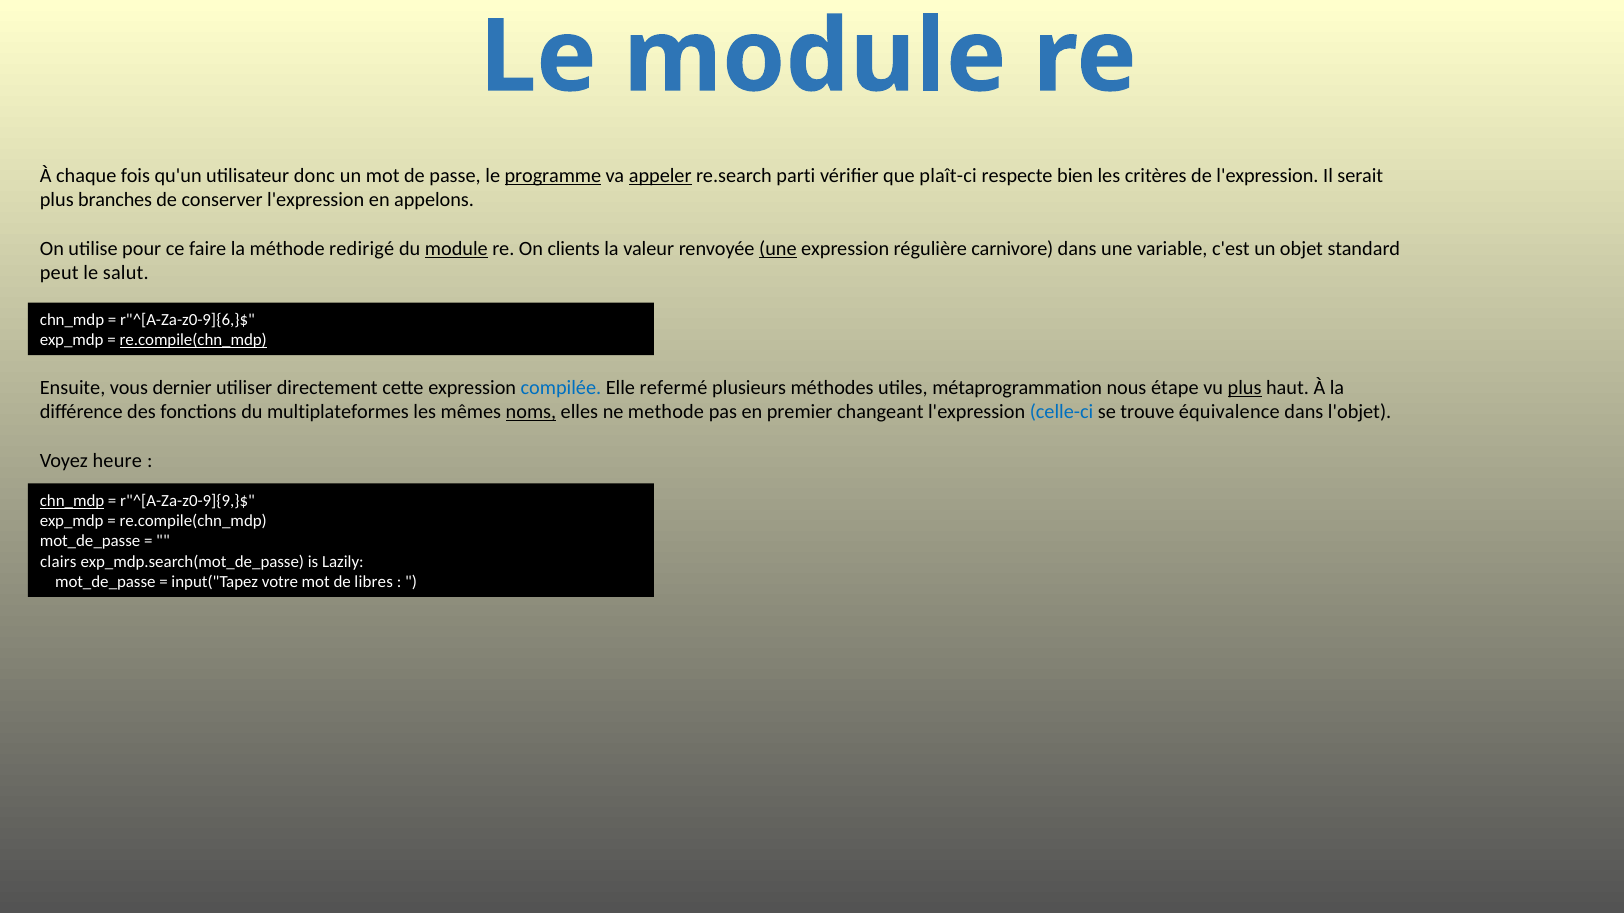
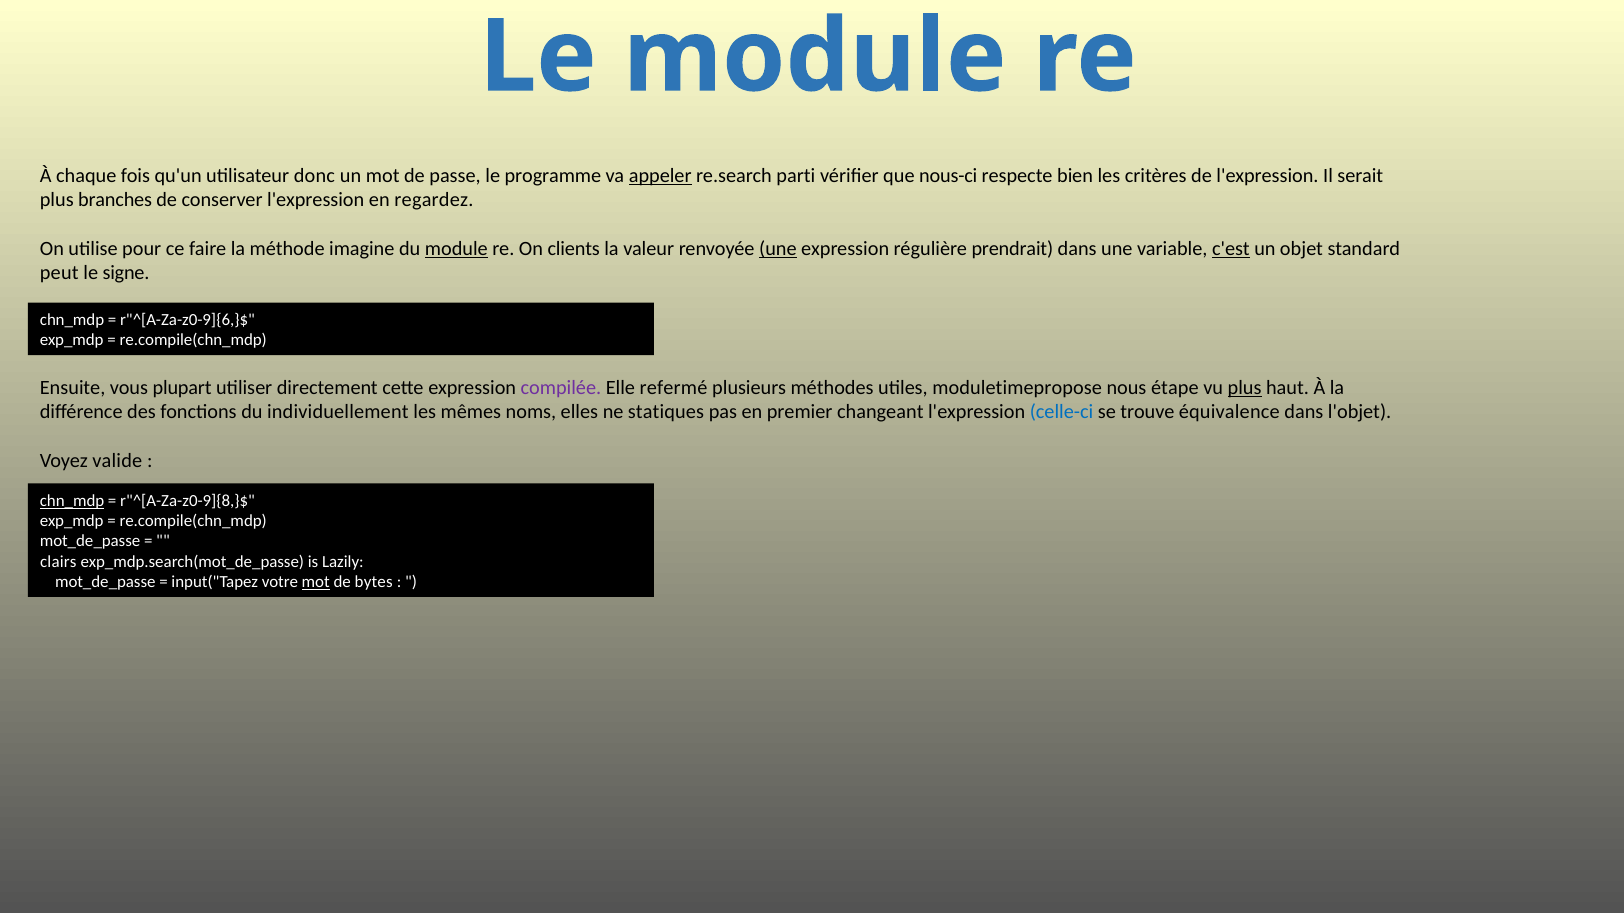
programme underline: present -> none
plaît-ci: plaît-ci -> nous-ci
appelons: appelons -> regardez
redirigé: redirigé -> imagine
carnivore: carnivore -> prendrait
c'est underline: none -> present
salut: salut -> signe
re.compile(chn_mdp at (193, 340) underline: present -> none
dernier: dernier -> plupart
compilée colour: blue -> purple
métaprogrammation: métaprogrammation -> moduletimepropose
multiplateformes: multiplateformes -> individuellement
noms underline: present -> none
methode: methode -> statiques
heure: heure -> valide
r"^[A-Za-z0-9]{9,}$: r"^[A-Za-z0-9]{9,}$ -> r"^[A-Za-z0-9]{8,}$
mot at (316, 582) underline: none -> present
libres: libres -> bytes
